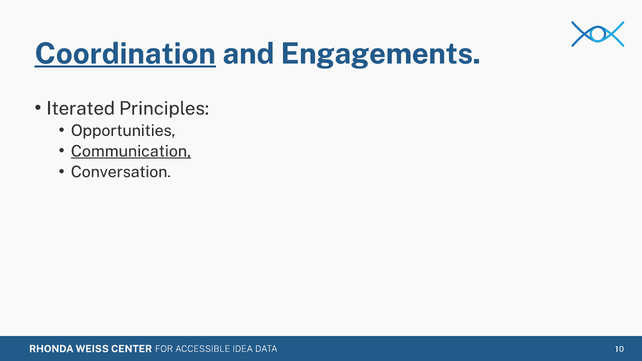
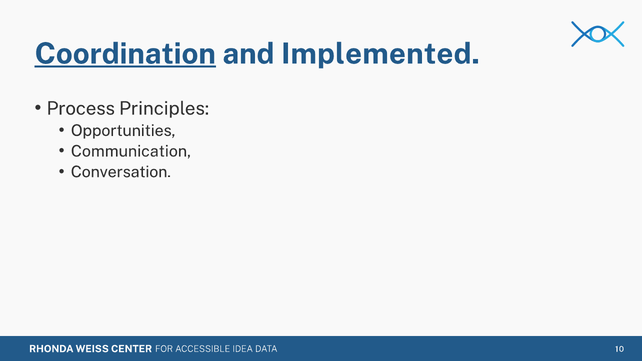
Engagements: Engagements -> Implemented
Iterated: Iterated -> Process
Communication underline: present -> none
